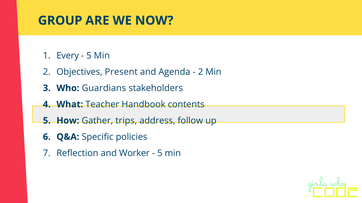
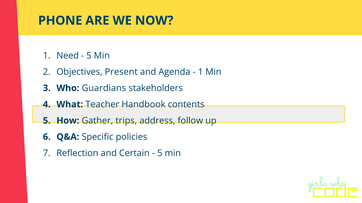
GROUP: GROUP -> PHONE
Every: Every -> Need
2 at (201, 72): 2 -> 1
Worker: Worker -> Certain
